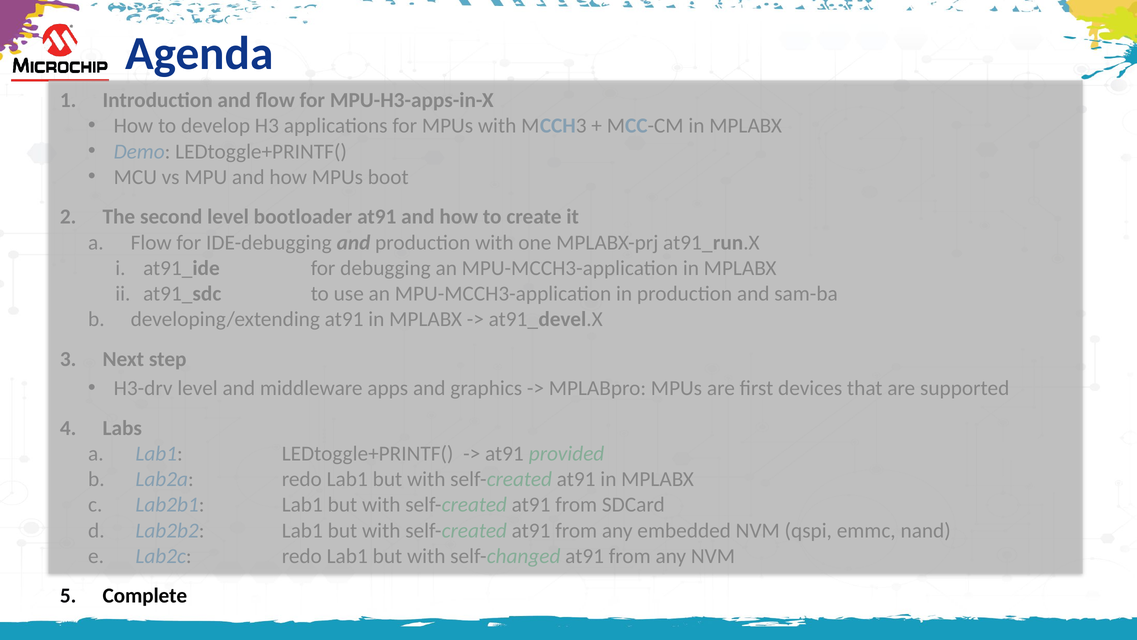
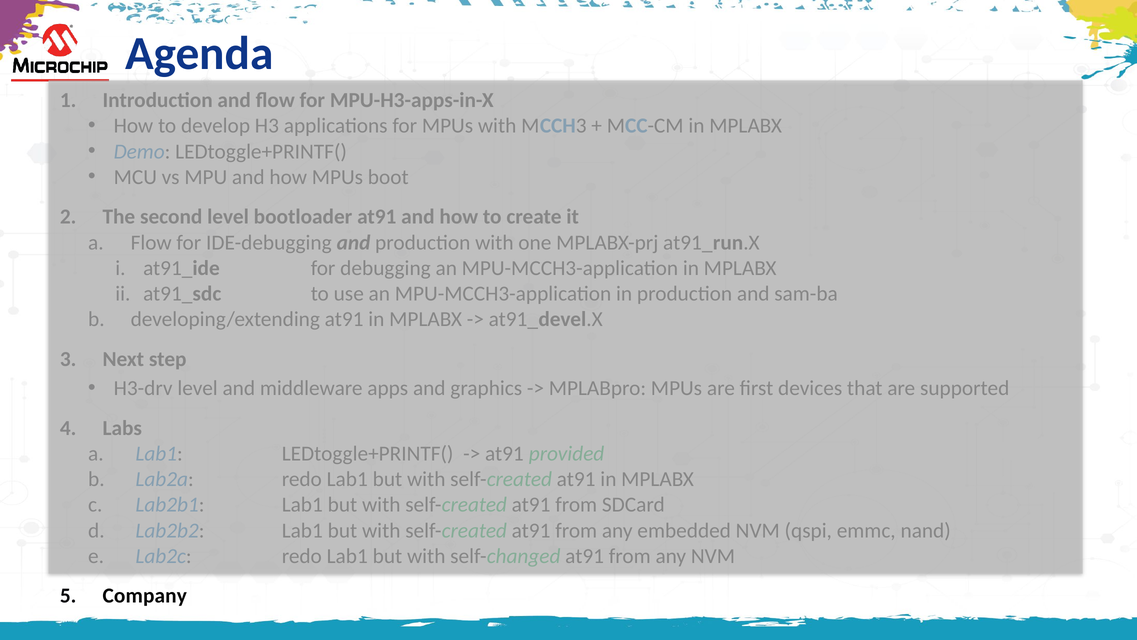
Complete: Complete -> Company
